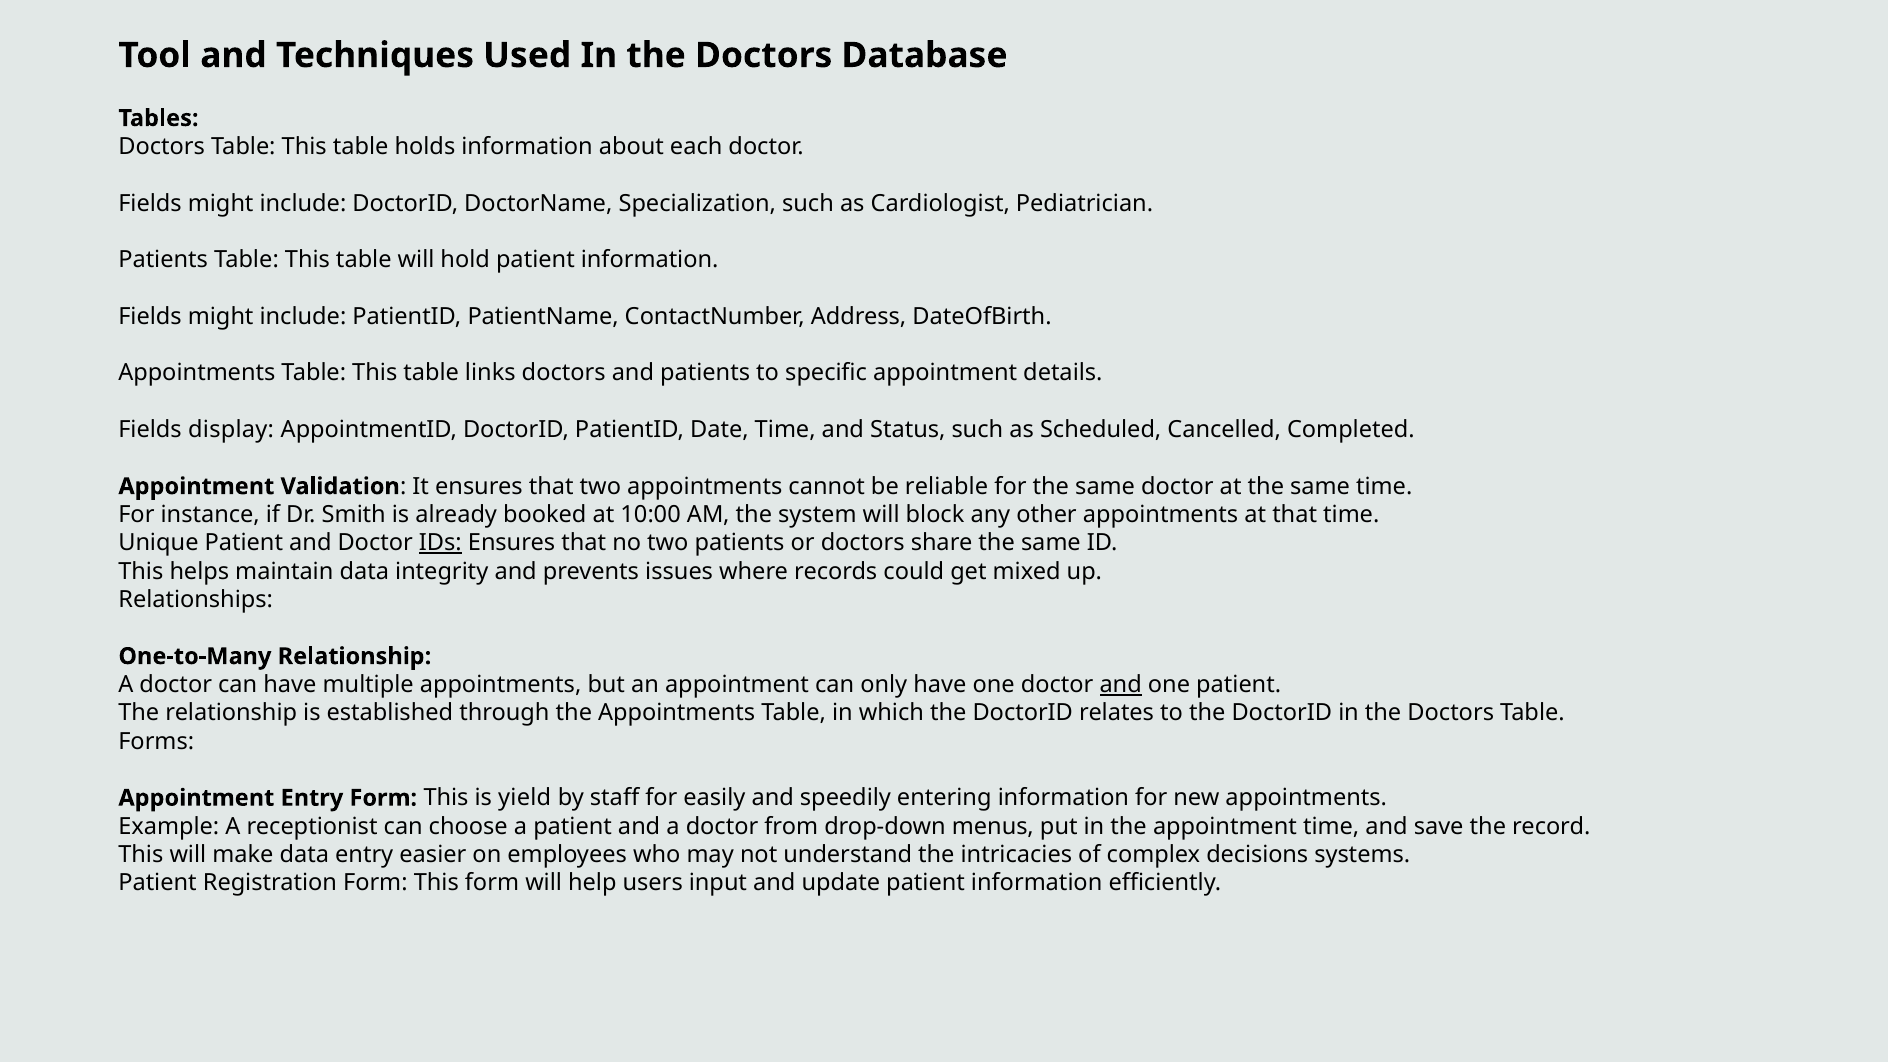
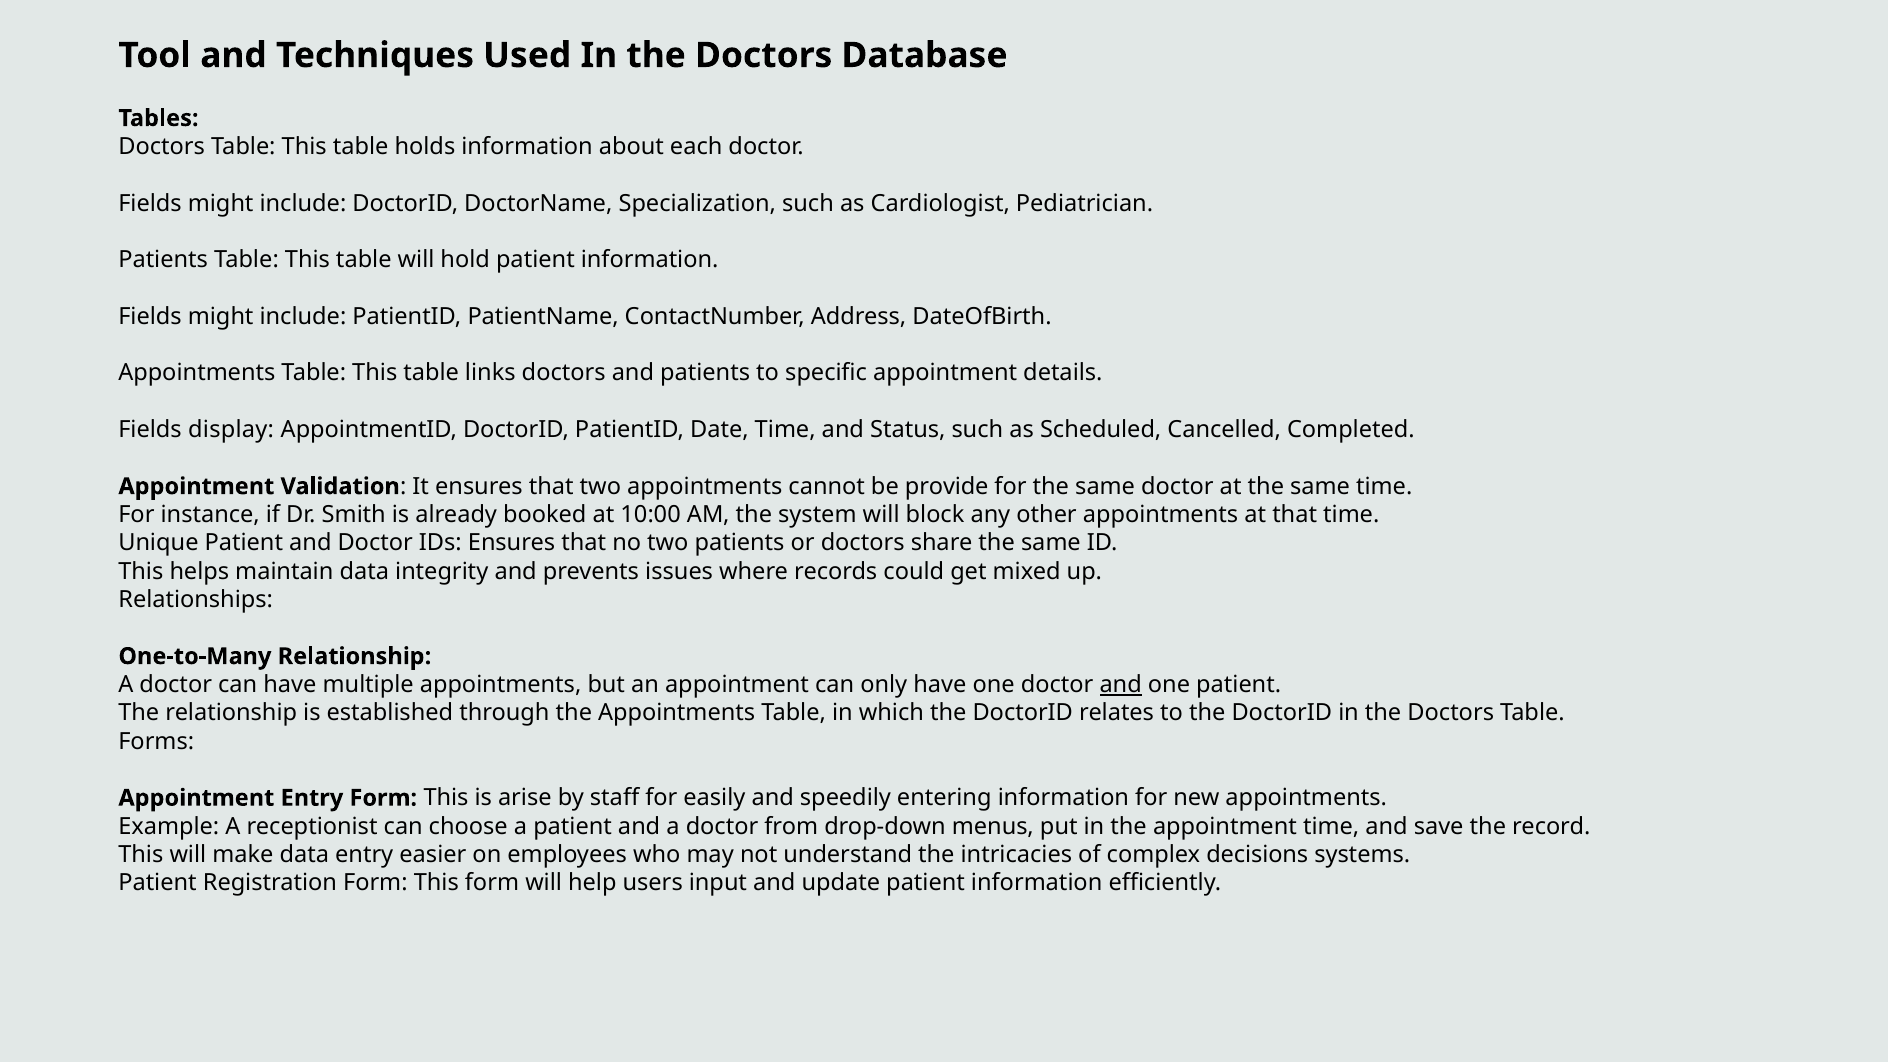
reliable: reliable -> provide
IDs underline: present -> none
yield: yield -> arise
